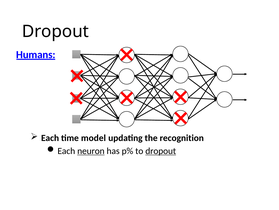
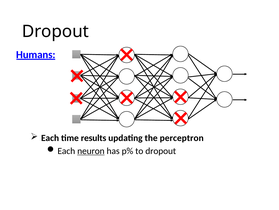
model: model -> results
recognition: recognition -> perceptron
dropout at (161, 150) underline: present -> none
